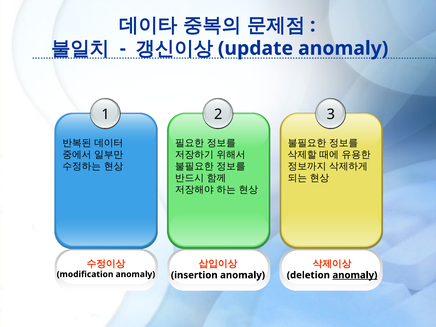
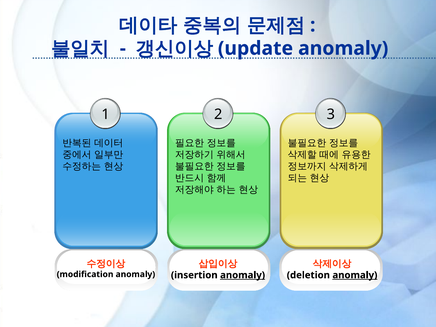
anomaly at (243, 275) underline: none -> present
